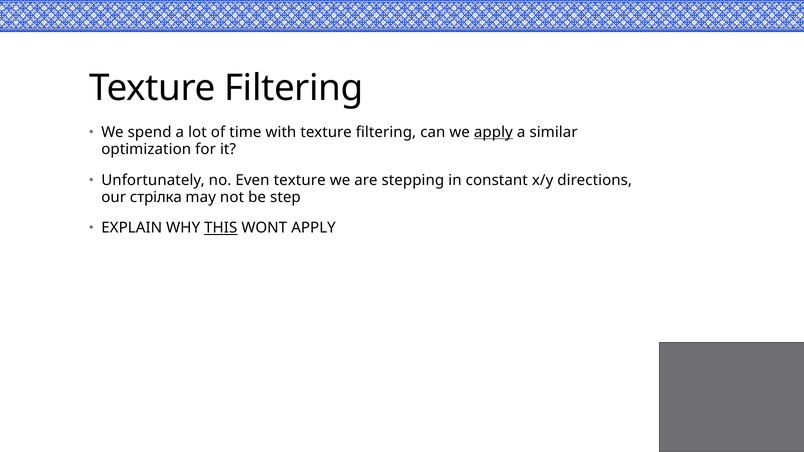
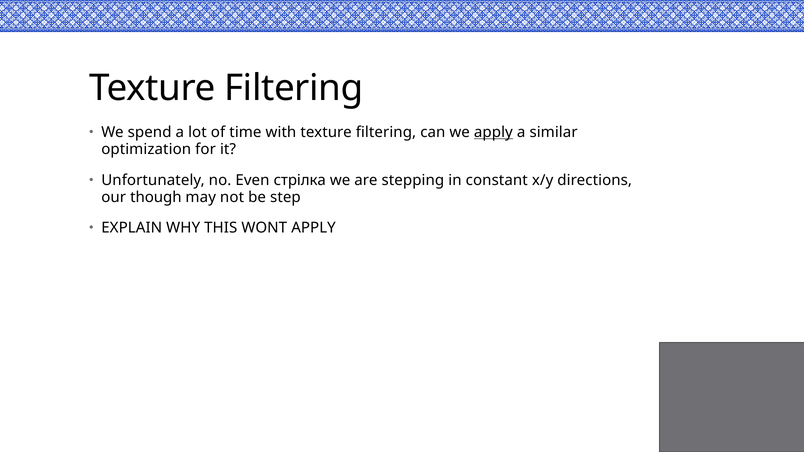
Even texture: texture -> стрілка
стрілка: стрілка -> though
THIS underline: present -> none
